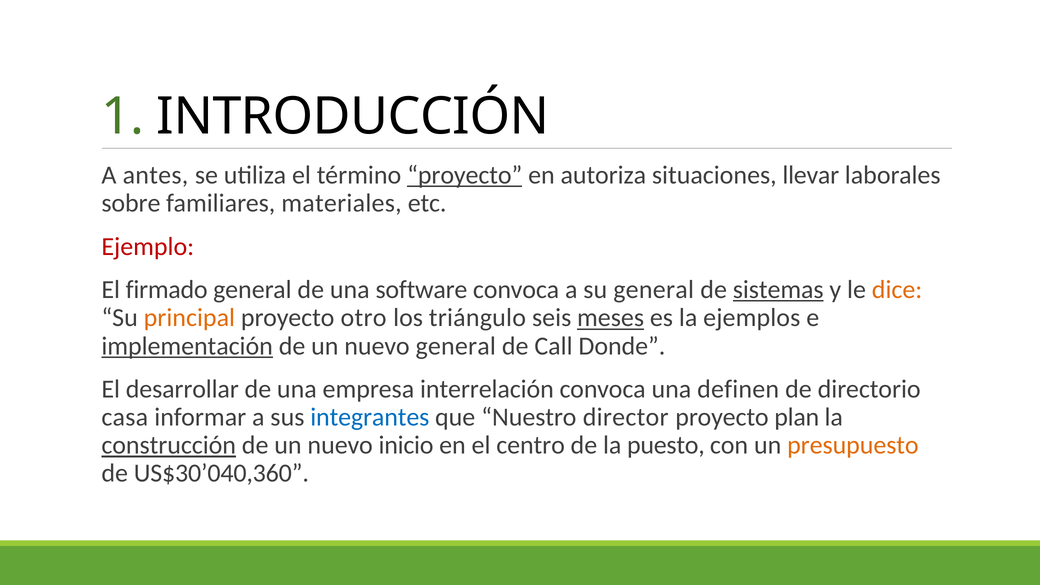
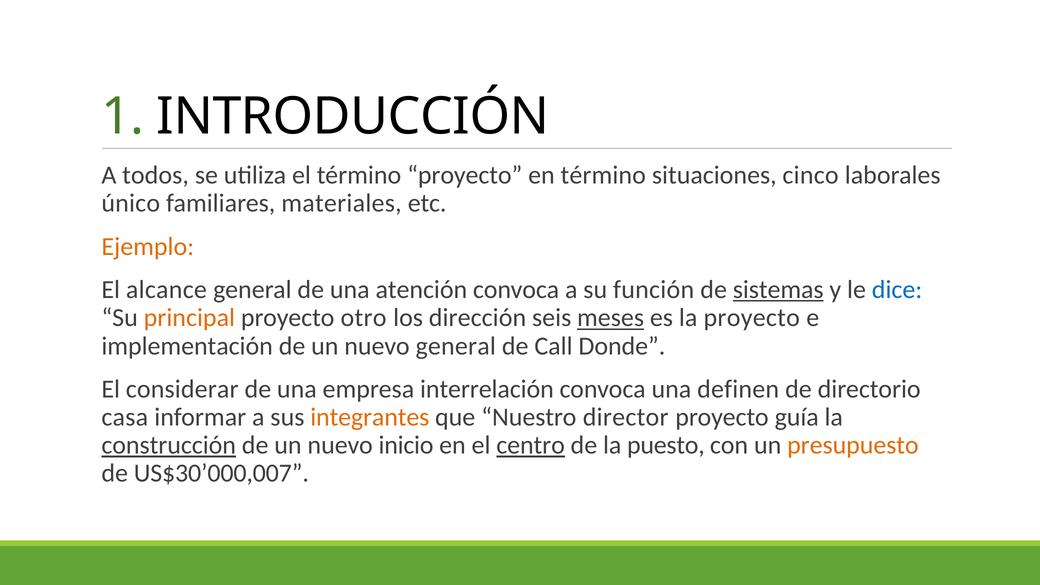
antes: antes -> todos
proyecto at (465, 175) underline: present -> none
en autoriza: autoriza -> término
llevar: llevar -> cinco
sobre: sobre -> único
Ejemplo colour: red -> orange
firmado: firmado -> alcance
software: software -> atención
su general: general -> función
dice colour: orange -> blue
triángulo: triángulo -> dirección
la ejemplos: ejemplos -> proyecto
implementación underline: present -> none
desarrollar: desarrollar -> considerar
integrantes colour: blue -> orange
plan: plan -> guía
centro underline: none -> present
US$30’040,360: US$30’040,360 -> US$30’000,007
